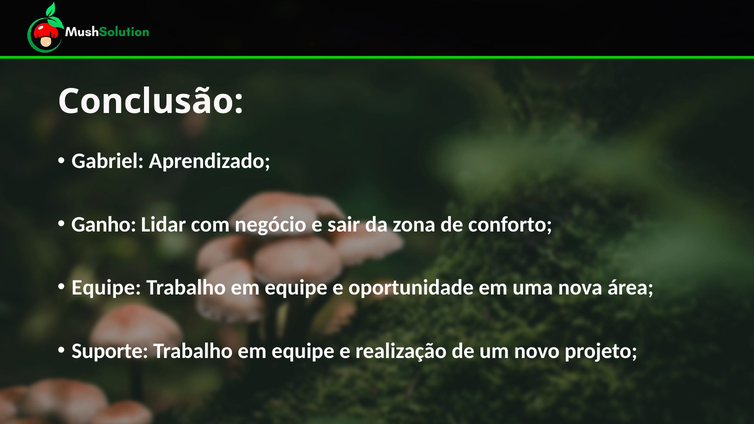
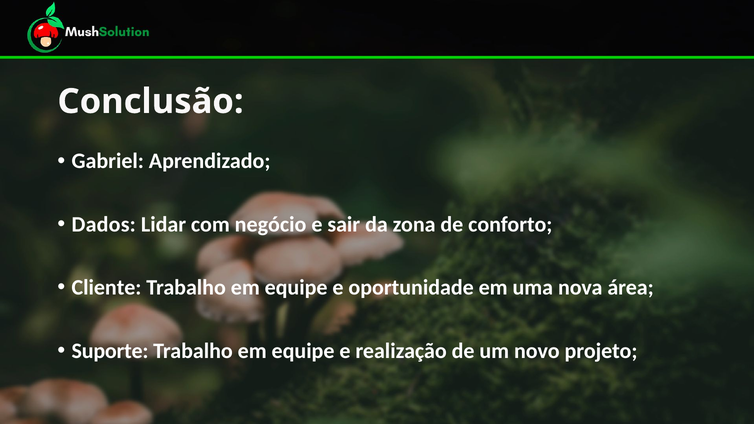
Ganho: Ganho -> Dados
Equipe at (106, 288): Equipe -> Cliente
